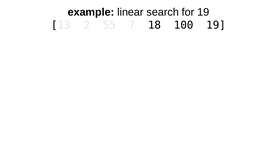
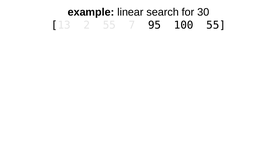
for 19: 19 -> 30
18: 18 -> 95
100 19: 19 -> 55
